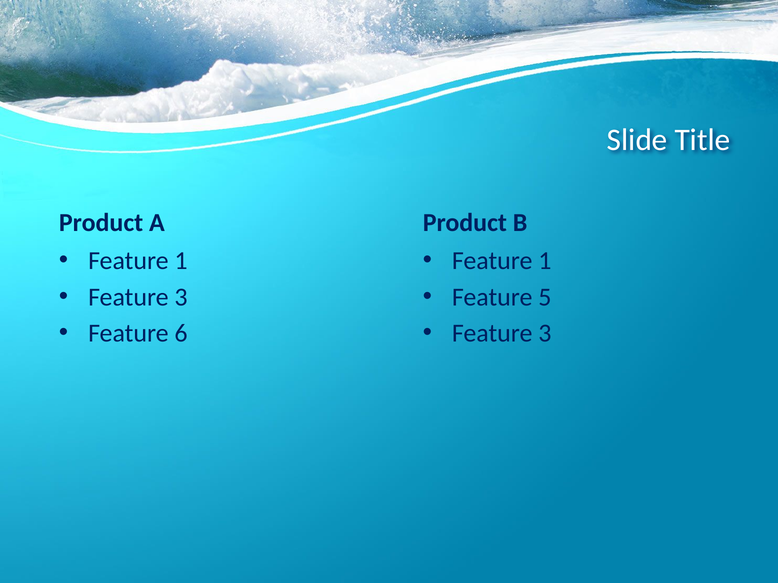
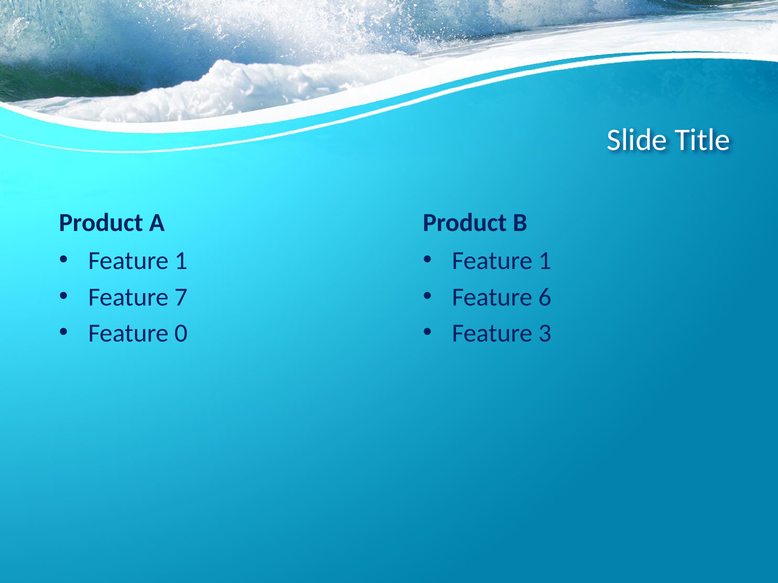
3 at (181, 297): 3 -> 7
5: 5 -> 6
6: 6 -> 0
